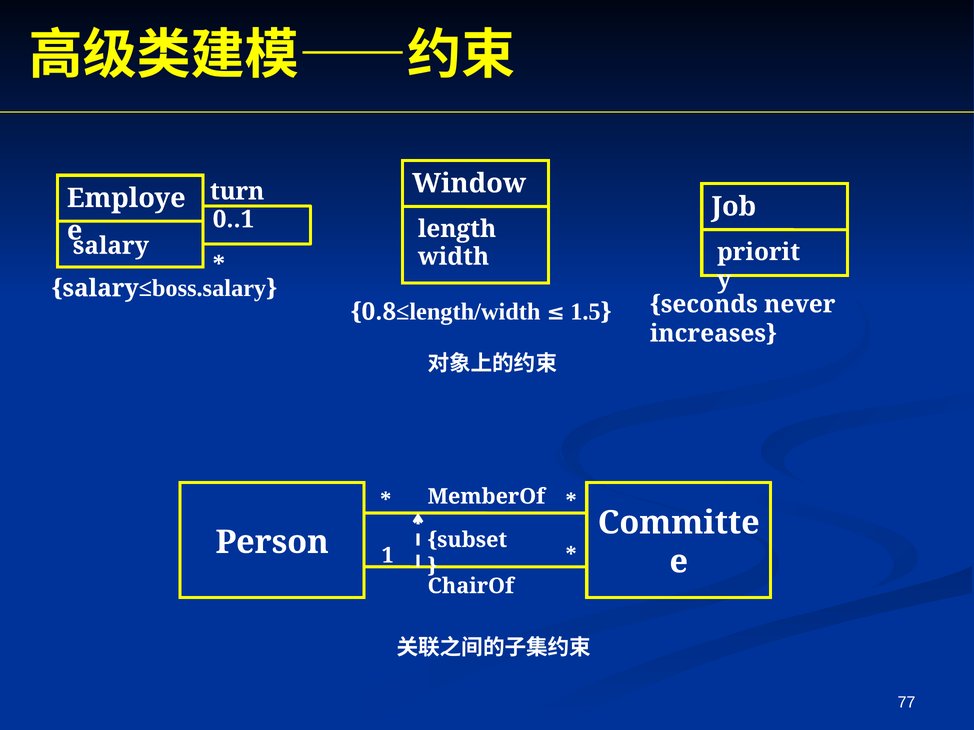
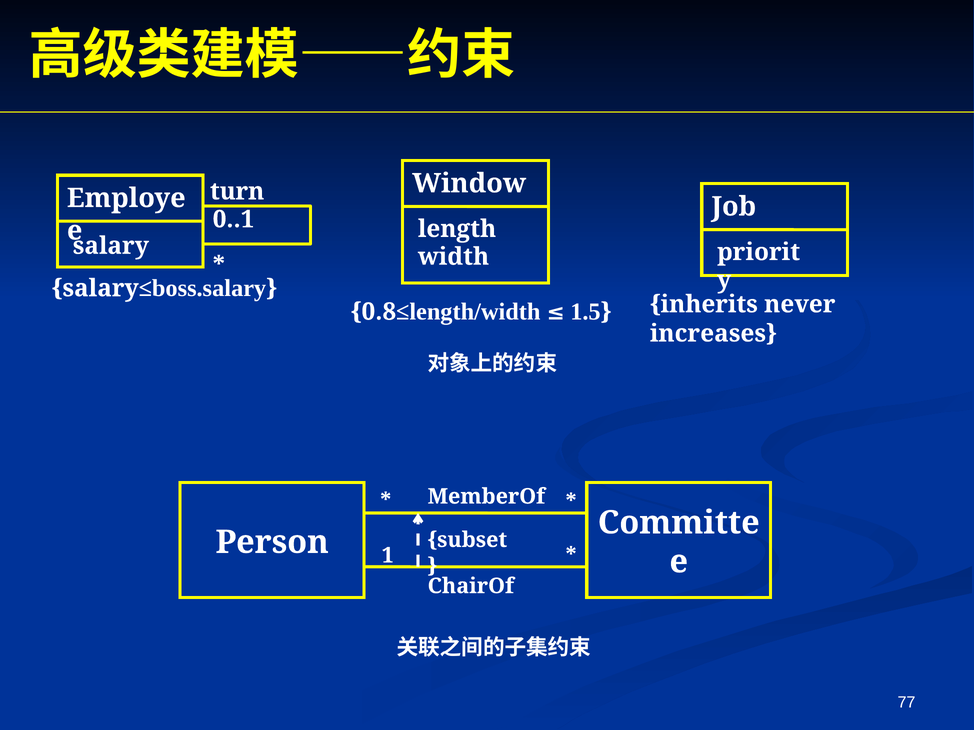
seconds: seconds -> inherits
